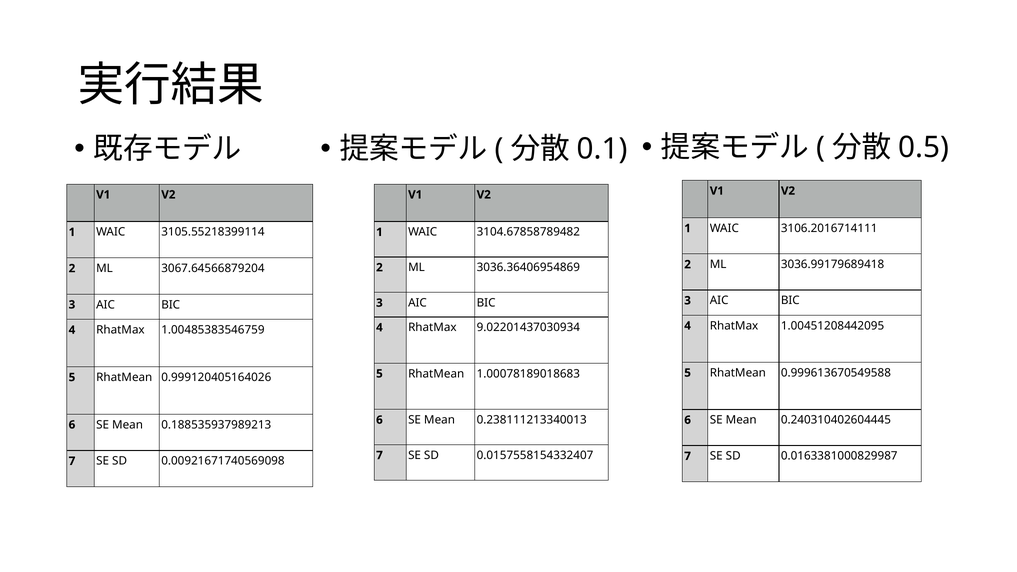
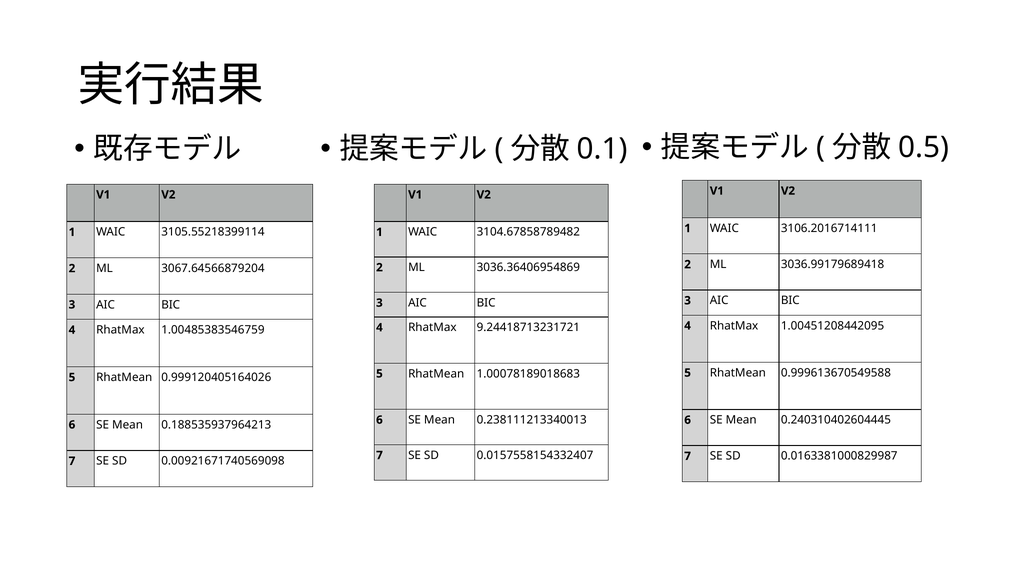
9.02201437030934: 9.02201437030934 -> 9.24418713231721
0.188535937989213: 0.188535937989213 -> 0.188535937964213
